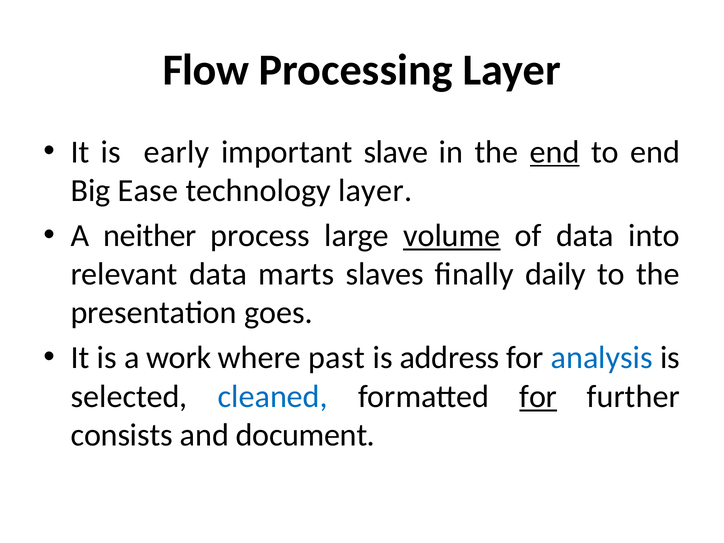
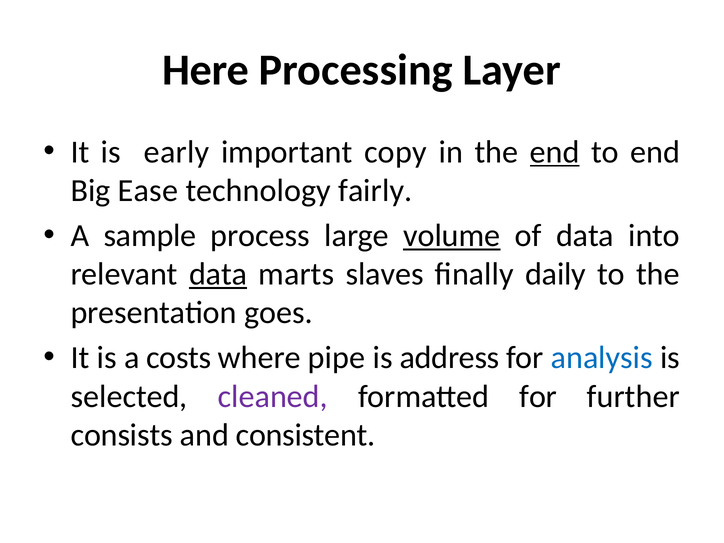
Flow: Flow -> Here
slave: slave -> copy
technology layer: layer -> fairly
neither: neither -> sample
data at (218, 274) underline: none -> present
work: work -> costs
past: past -> pipe
cleaned colour: blue -> purple
for at (538, 397) underline: present -> none
document: document -> consistent
